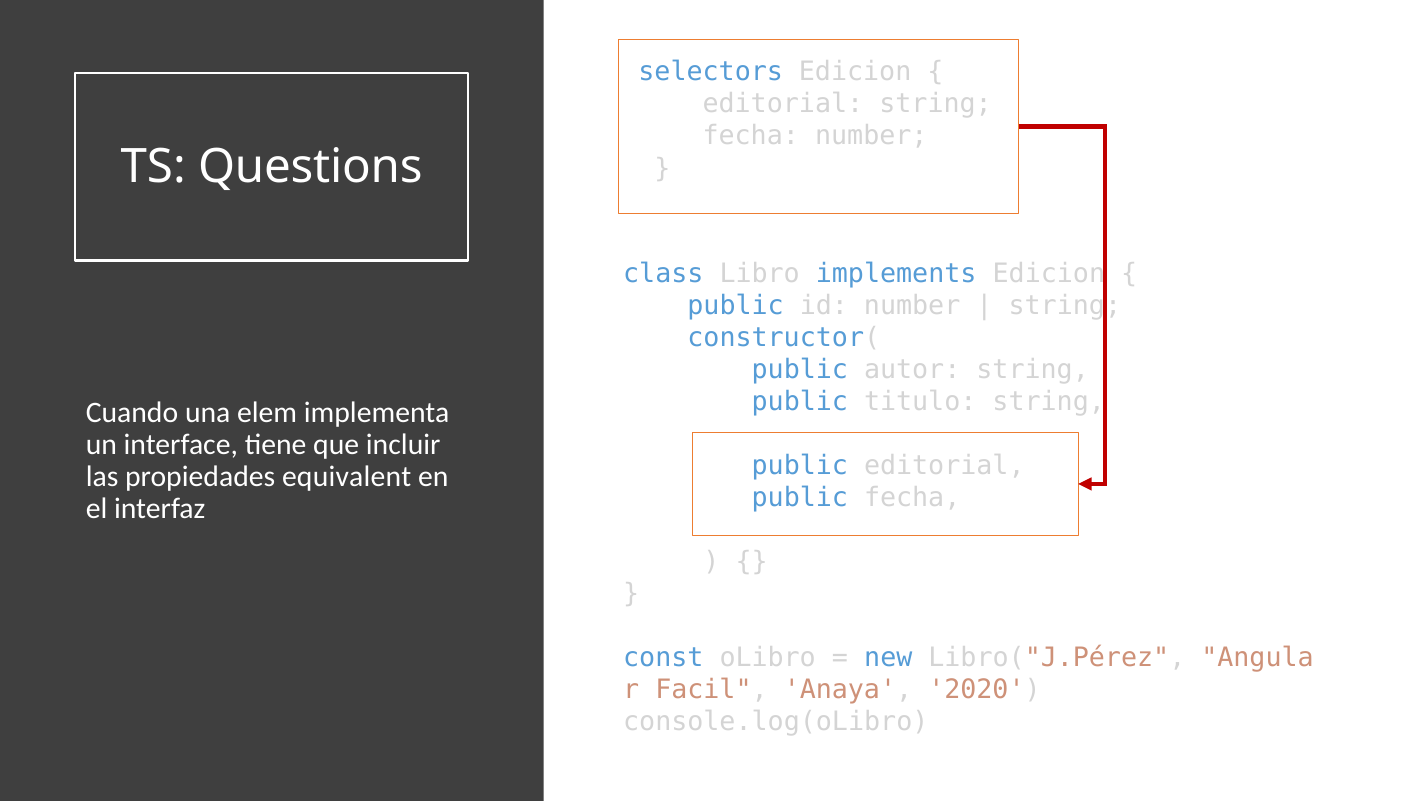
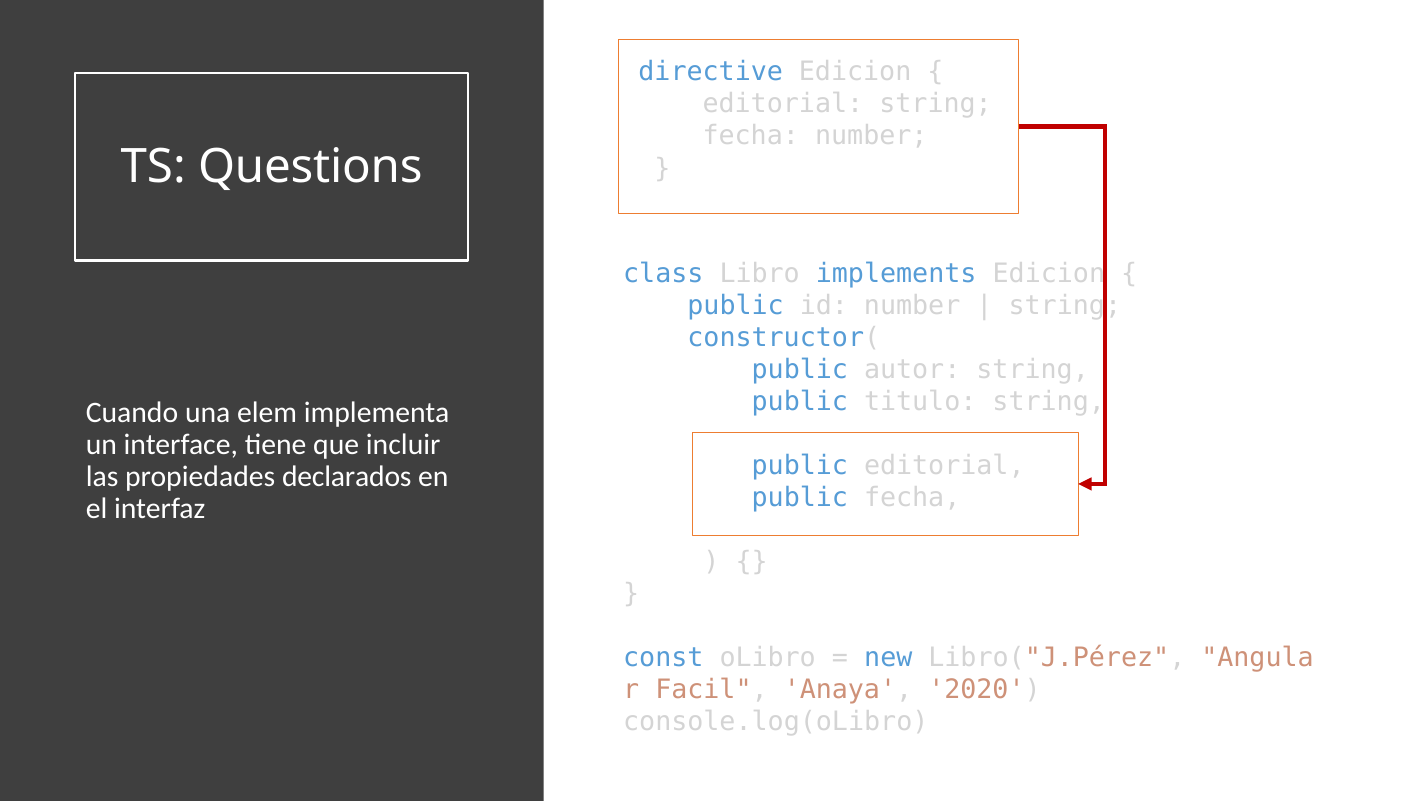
selectors: selectors -> directive
equivalent: equivalent -> declarados
